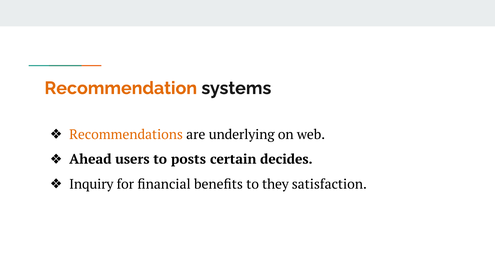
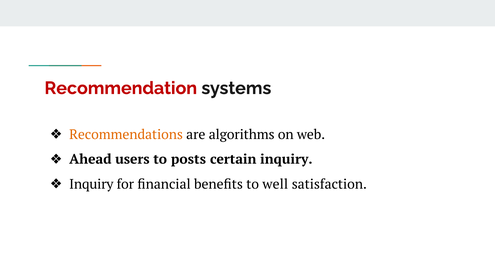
Recommendation colour: orange -> red
underlying: underlying -> algorithms
certain decides: decides -> inquiry
they: they -> well
